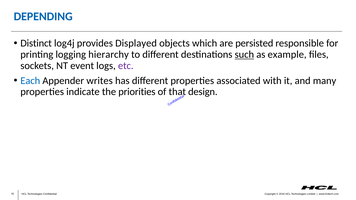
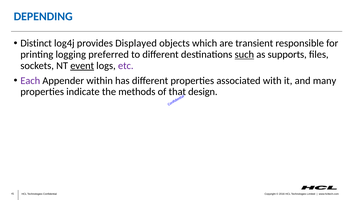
persisted: persisted -> transient
hierarchy: hierarchy -> preferred
example: example -> supports
event underline: none -> present
Each colour: blue -> purple
writes: writes -> within
priorities: priorities -> methods
